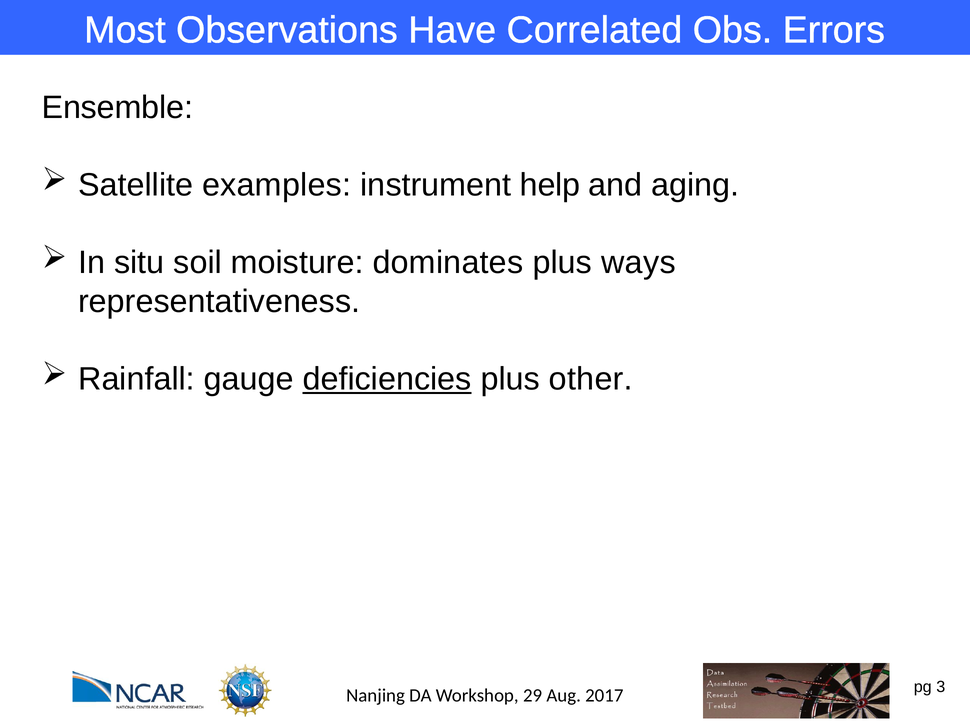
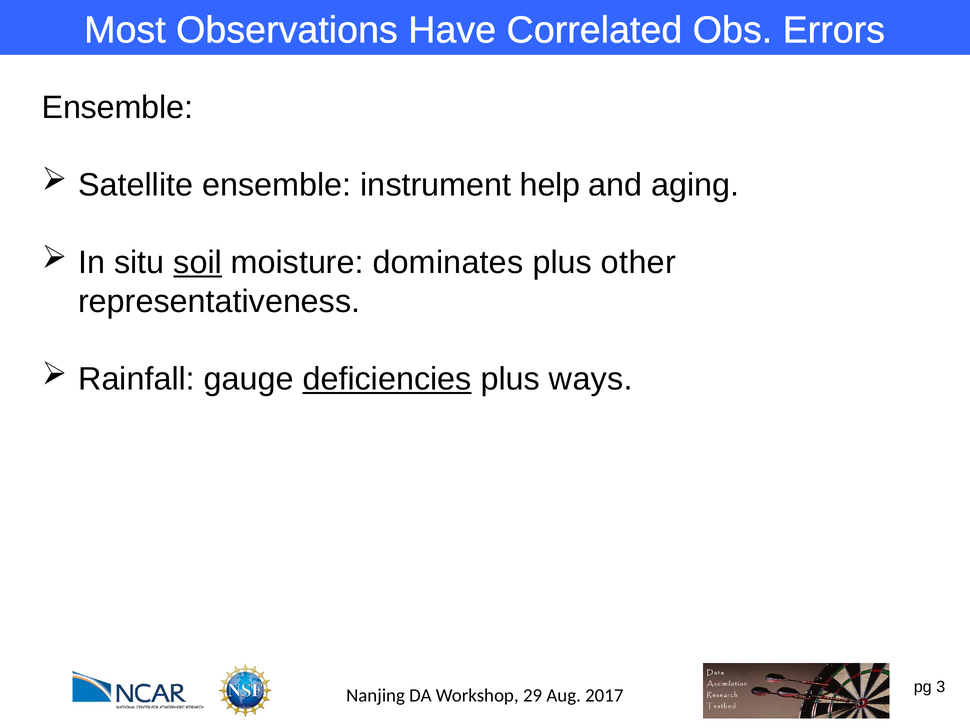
Satellite examples: examples -> ensemble
soil underline: none -> present
ways: ways -> other
other: other -> ways
